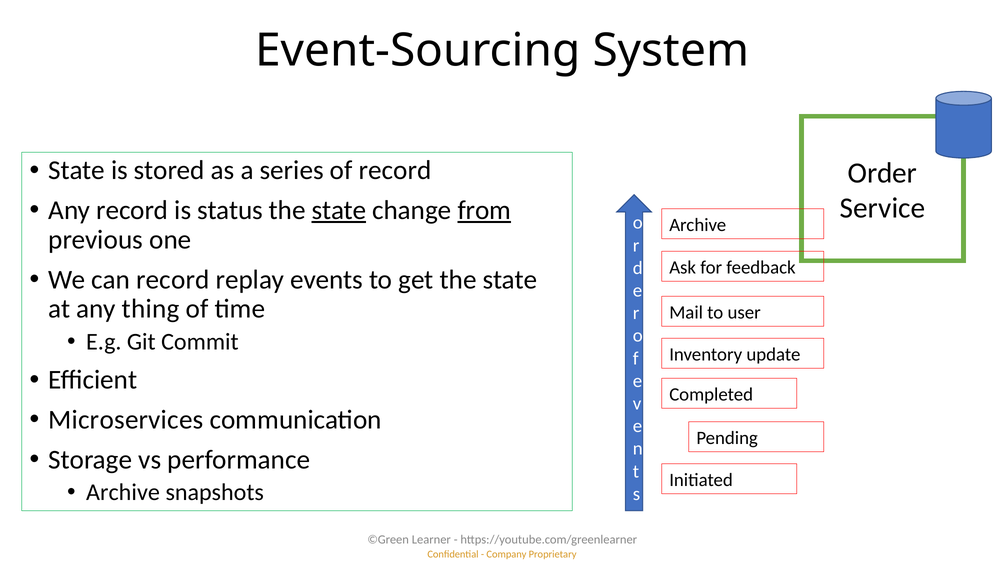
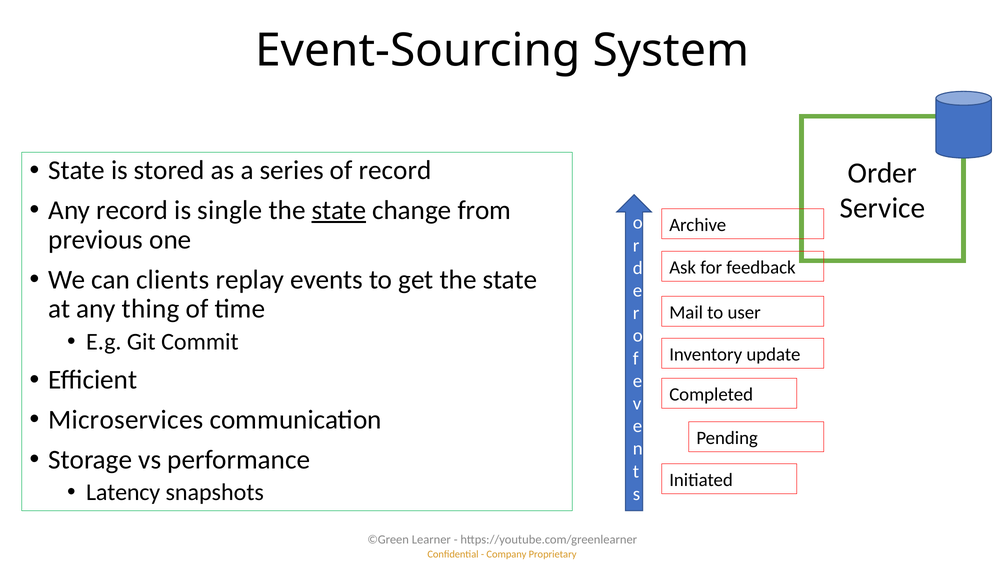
status: status -> single
from underline: present -> none
can record: record -> clients
Archive at (123, 493): Archive -> Latency
